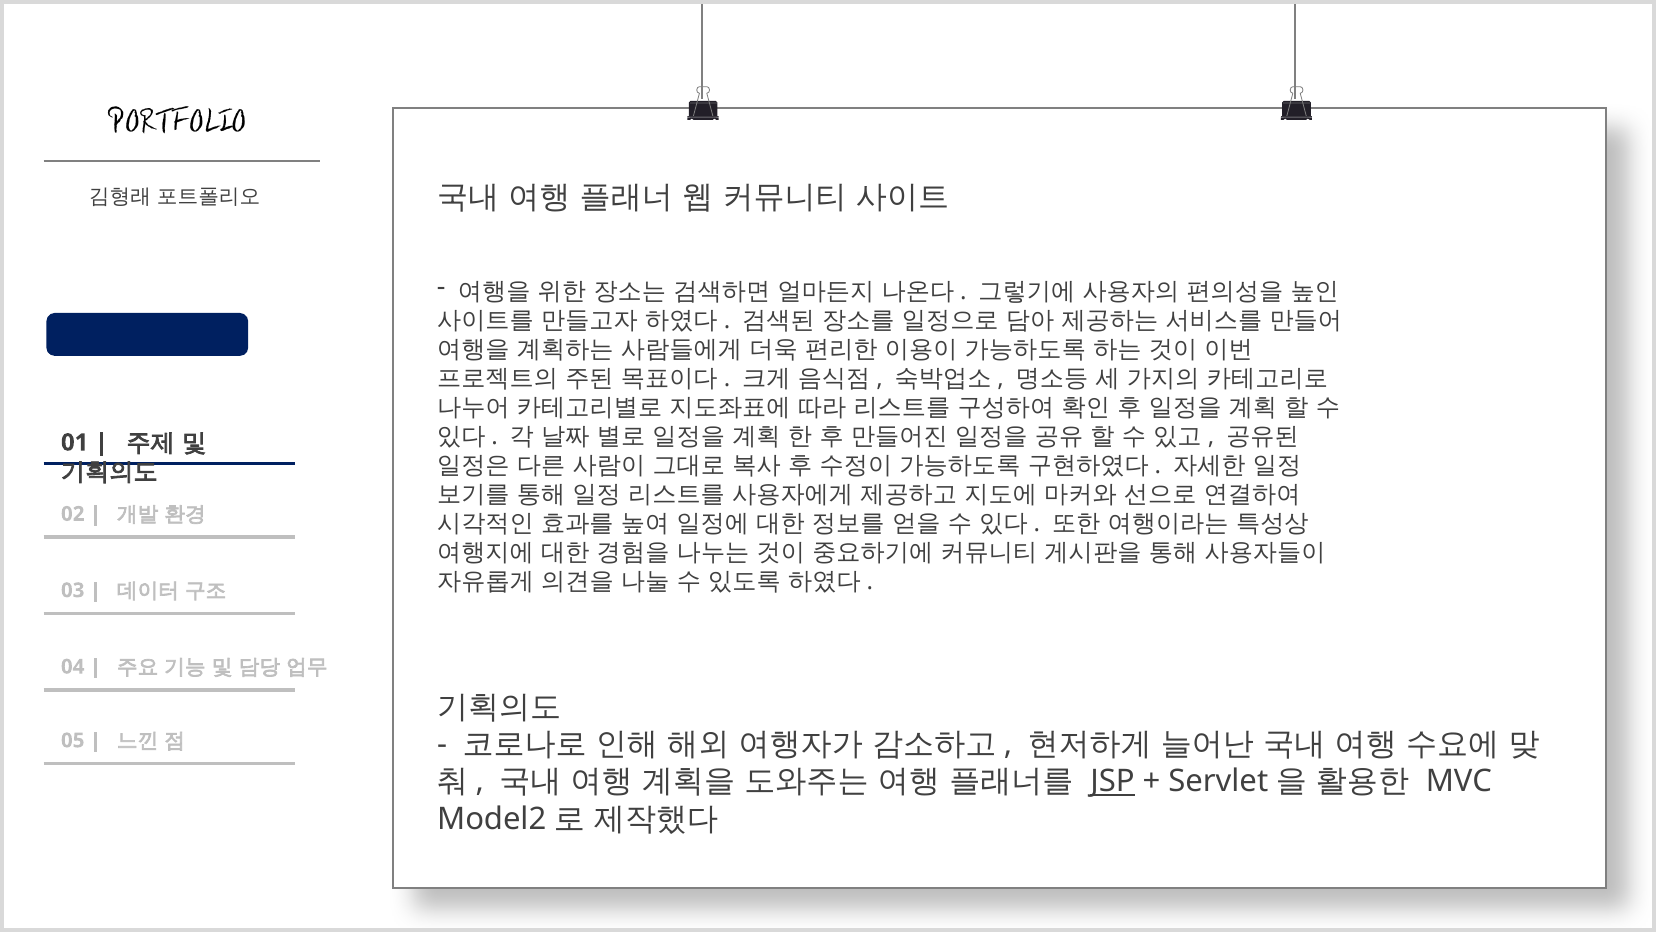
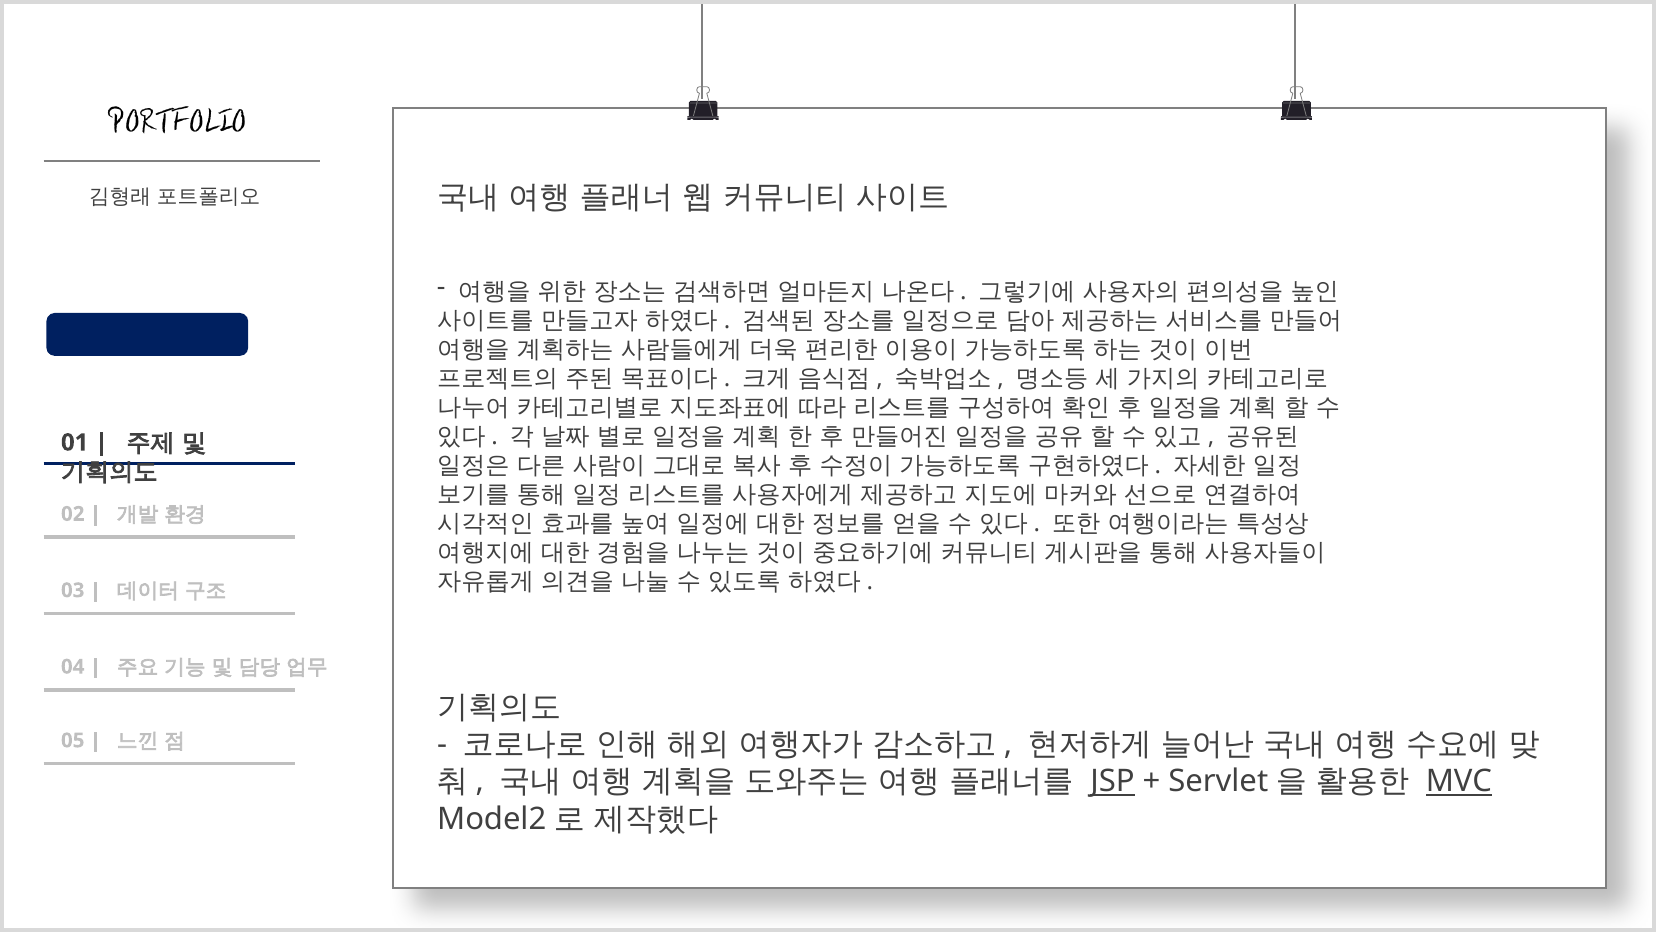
MVC underline: none -> present
